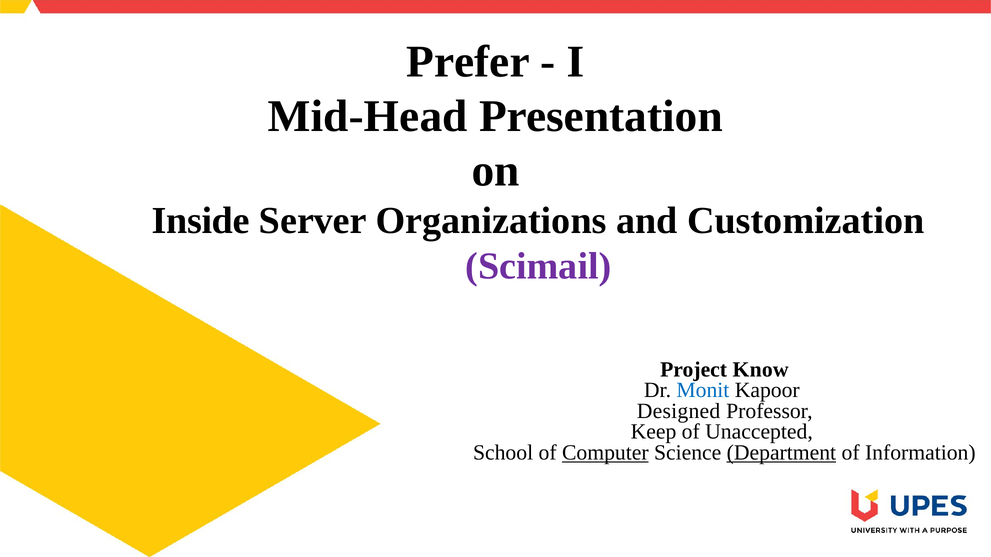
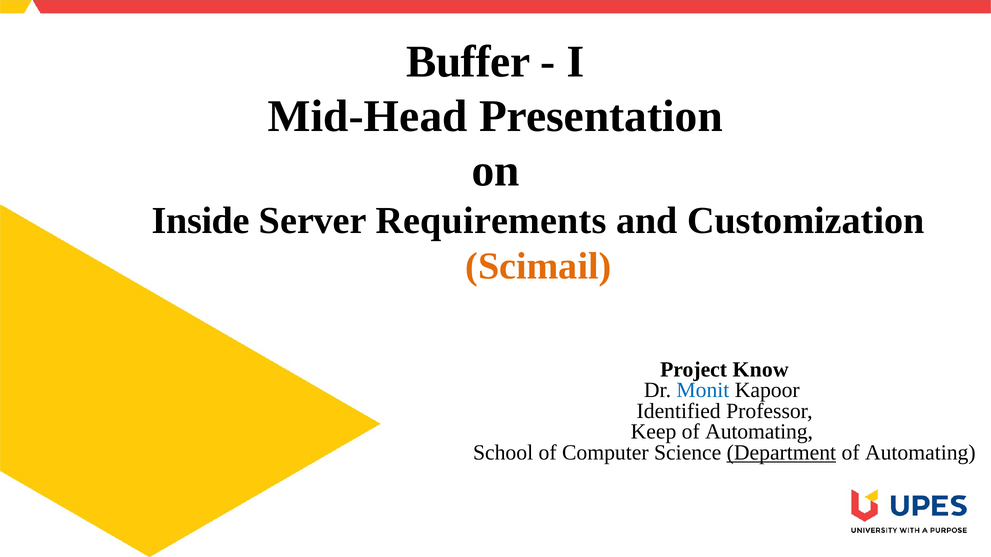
Prefer: Prefer -> Buffer
Organizations: Organizations -> Requirements
Scimail colour: purple -> orange
Designed: Designed -> Identified
Unaccepted at (759, 432): Unaccepted -> Automating
Computer underline: present -> none
Information at (920, 453): Information -> Automating
